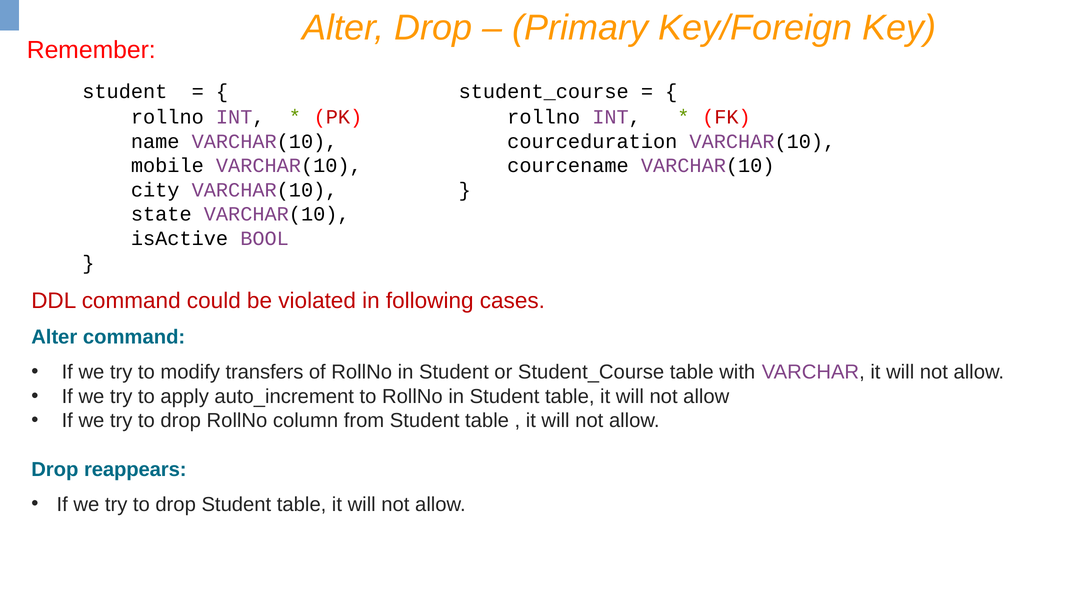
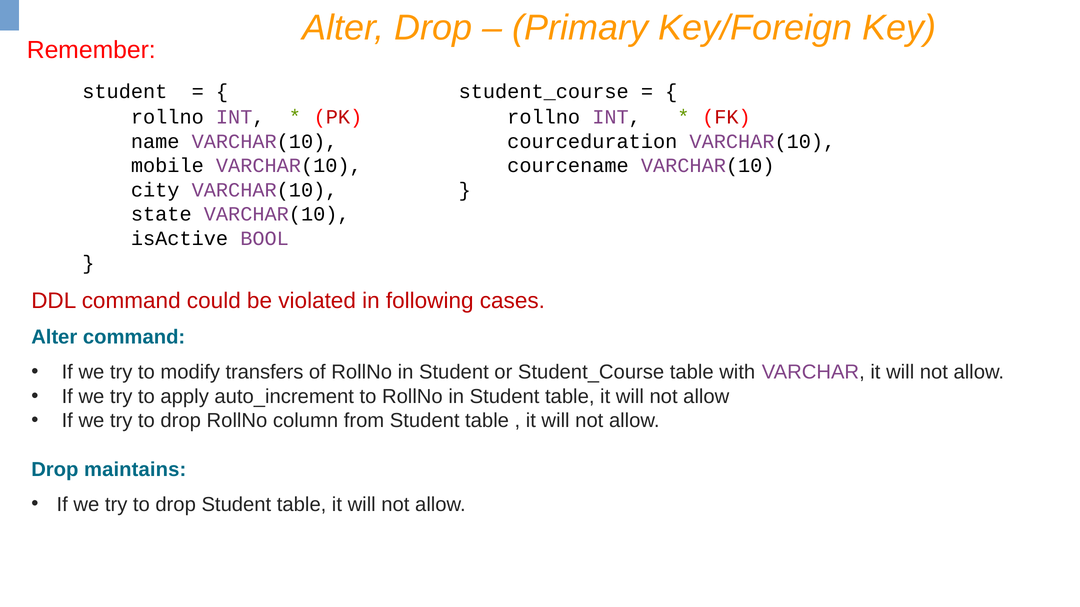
reappears: reappears -> maintains
